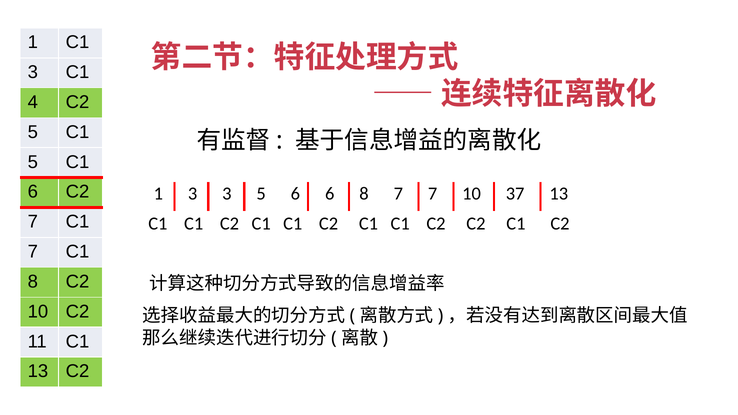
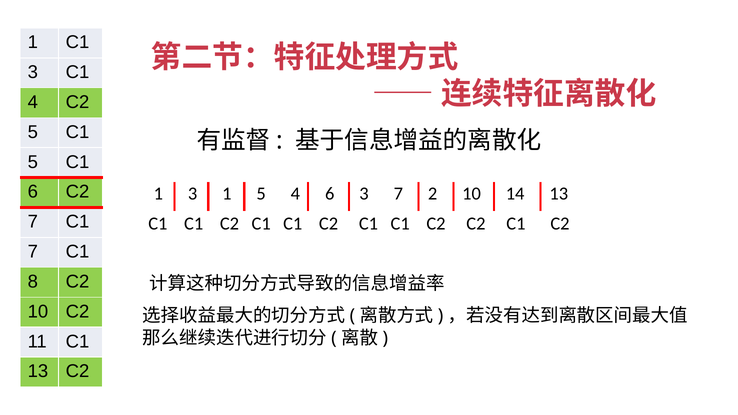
3 3: 3 -> 1
5 6: 6 -> 4
6 8: 8 -> 3
7 7: 7 -> 2
37: 37 -> 14
